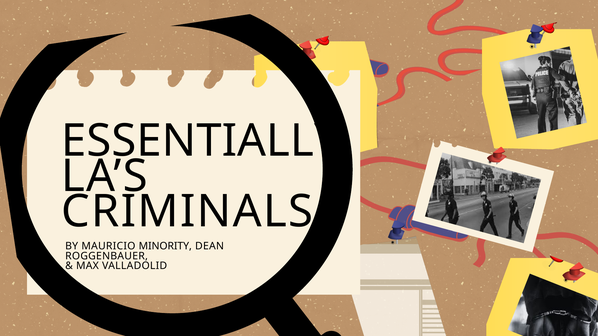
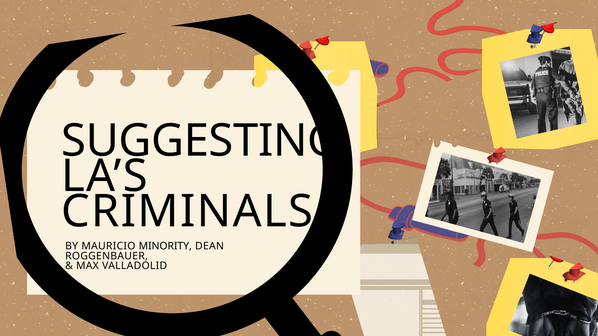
ESSENTIALLY: ESSENTIALLY -> SUGGESTING
